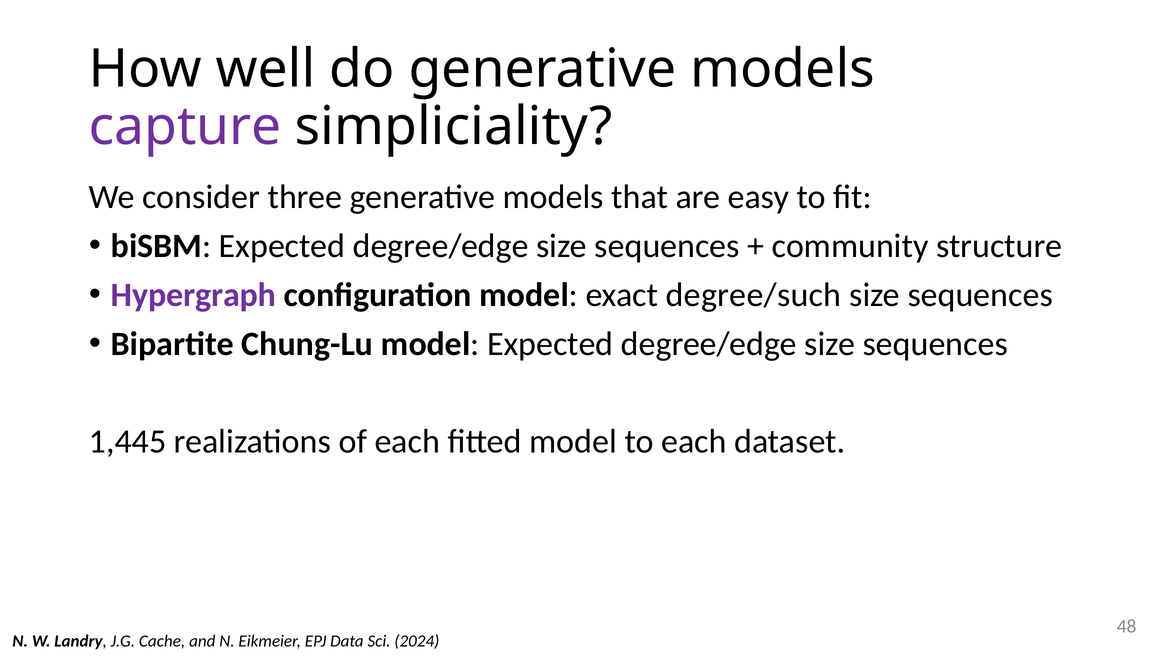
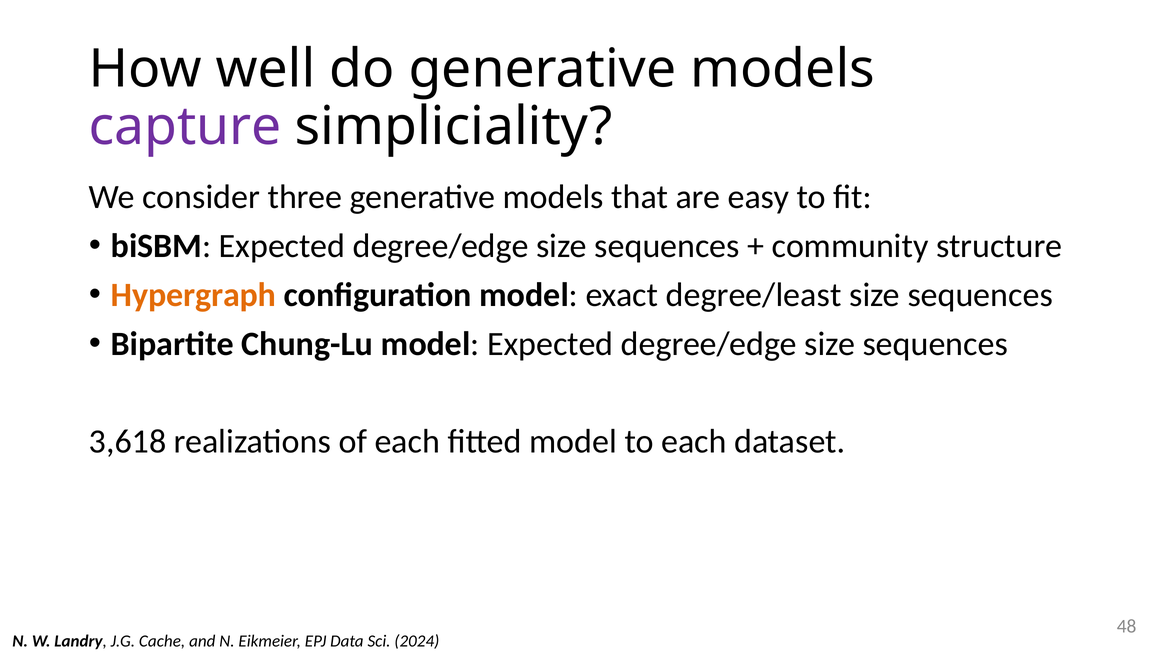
Hypergraph colour: purple -> orange
degree/such: degree/such -> degree/least
1,445: 1,445 -> 3,618
